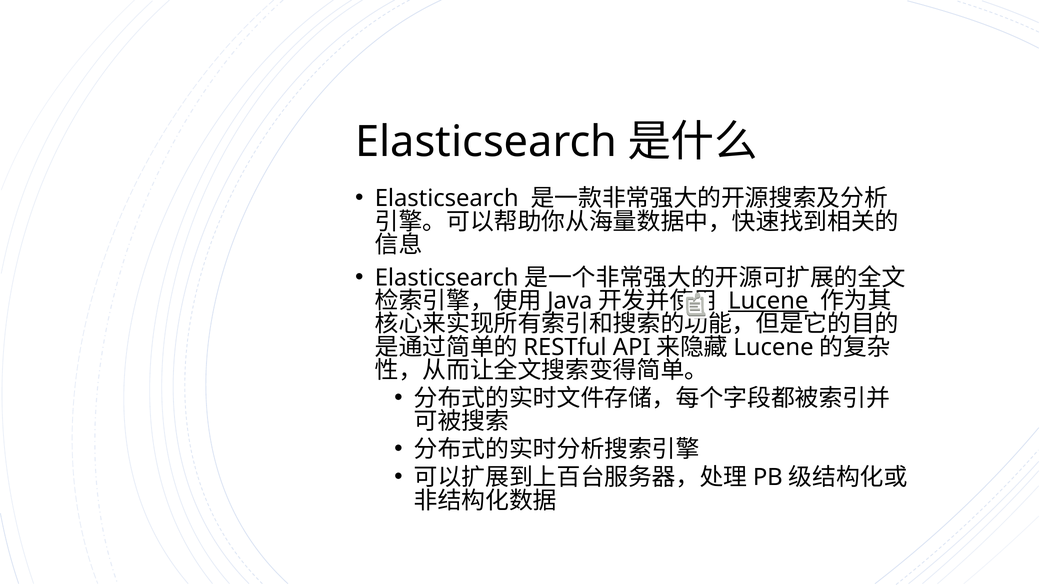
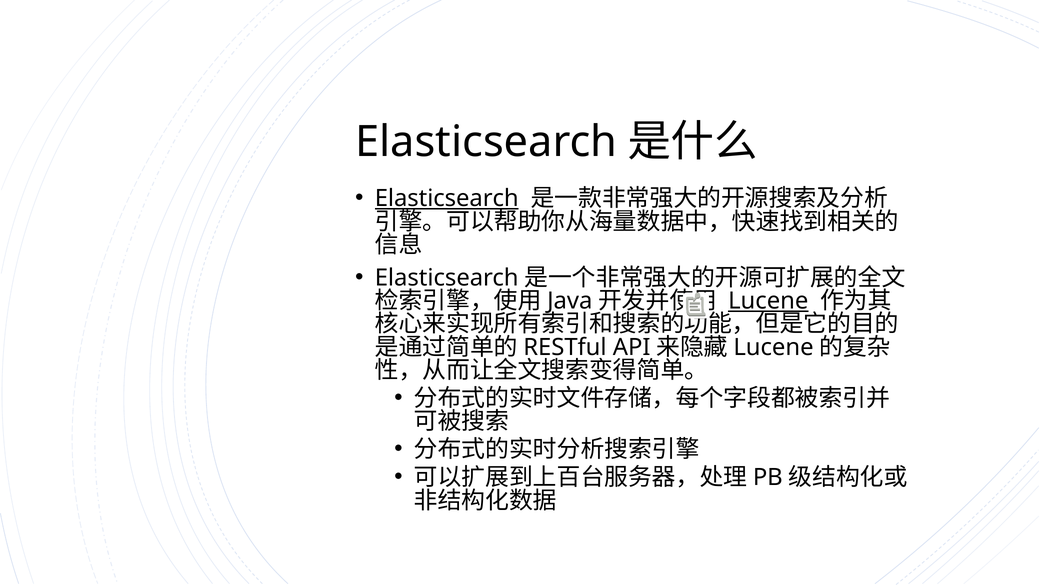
Elasticsearch at (447, 199) underline: none -> present
